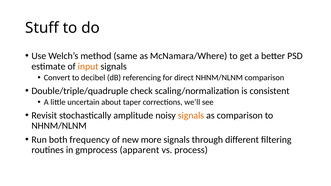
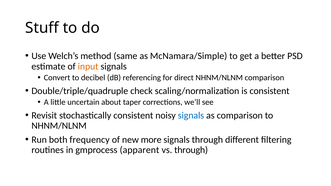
McNamara/Where: McNamara/Where -> McNamara/Simple
stochastically amplitude: amplitude -> consistent
signals at (191, 115) colour: orange -> blue
vs process: process -> through
